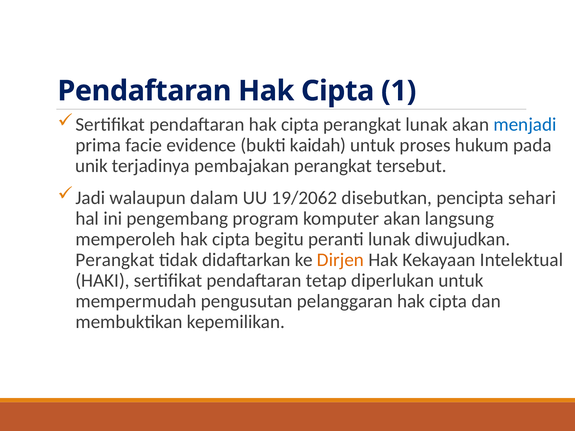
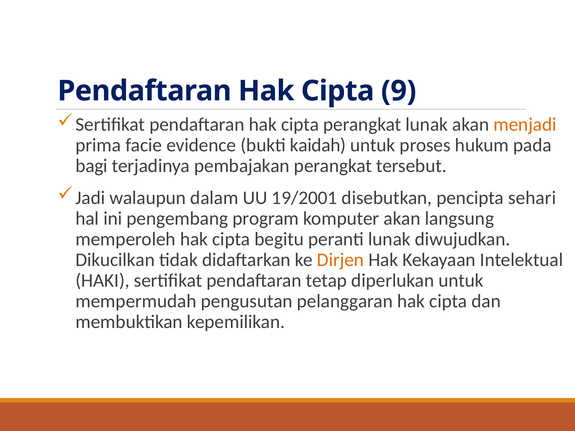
1: 1 -> 9
menjadi colour: blue -> orange
unik: unik -> bagi
19/2062: 19/2062 -> 19/2001
Perangkat at (115, 260): Perangkat -> Dikucilkan
